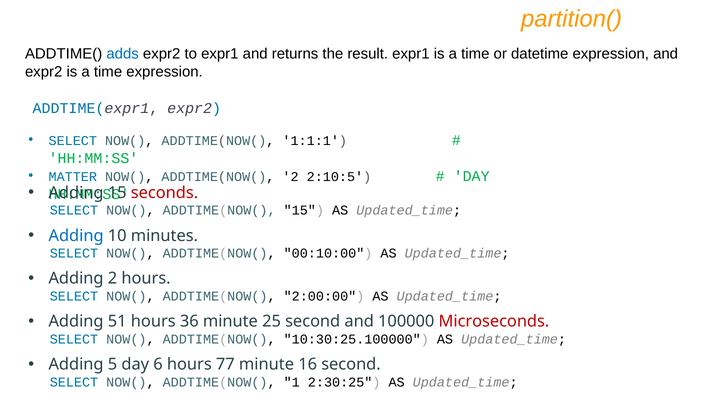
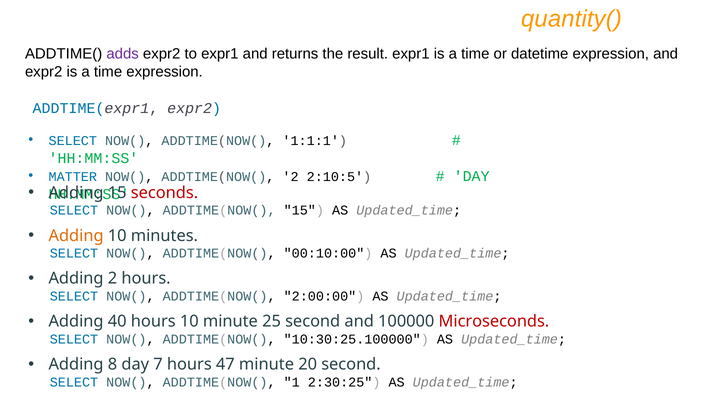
partition(: partition( -> quantity(
adds colour: blue -> purple
Adding at (76, 236) colour: blue -> orange
51: 51 -> 40
hours 36: 36 -> 10
5: 5 -> 8
6: 6 -> 7
77: 77 -> 47
16: 16 -> 20
